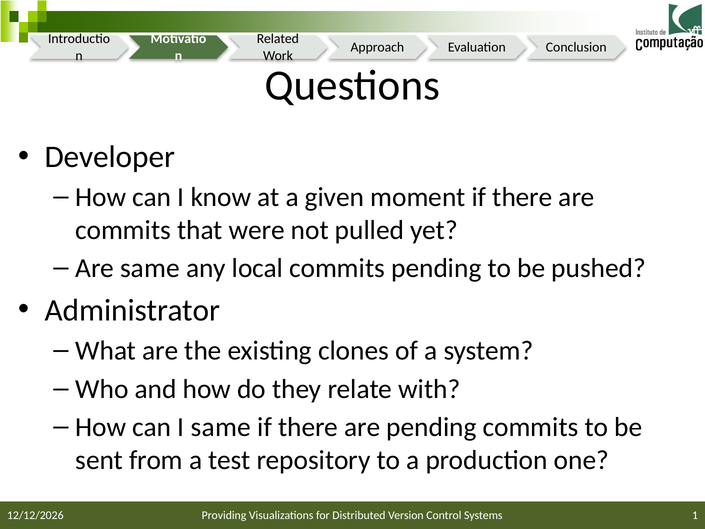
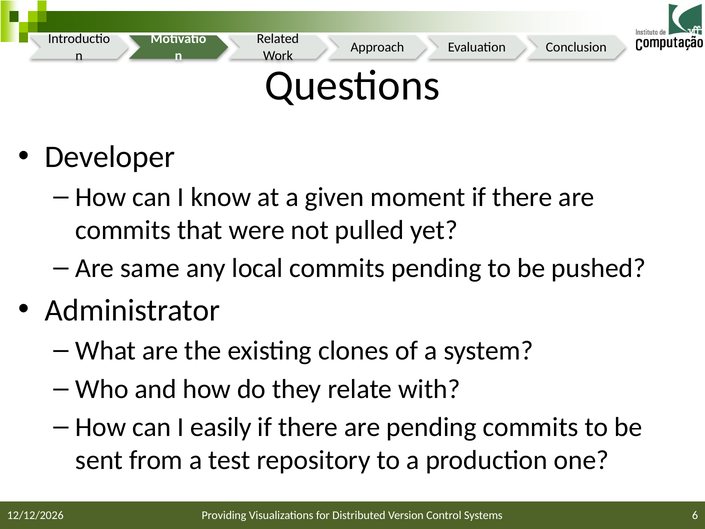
I same: same -> easily
1: 1 -> 6
